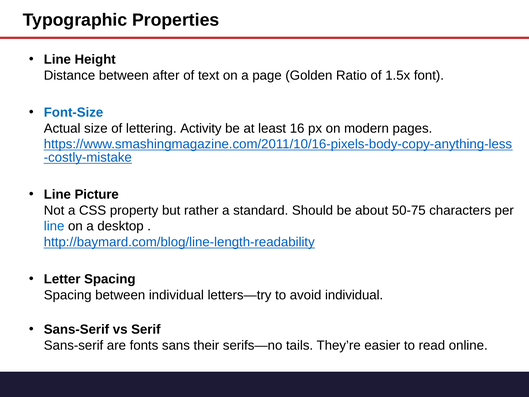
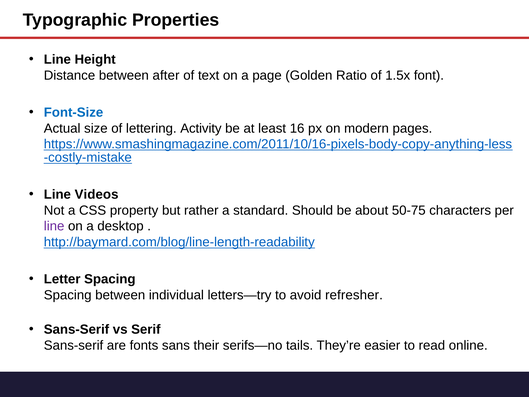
Picture: Picture -> Videos
line at (54, 226) colour: blue -> purple
avoid individual: individual -> refresher
